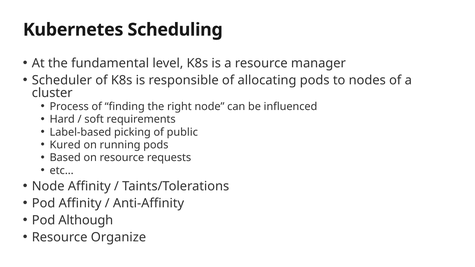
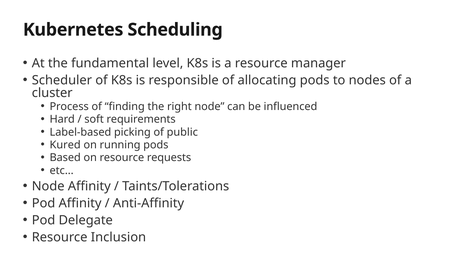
Although: Although -> Delegate
Organize: Organize -> Inclusion
